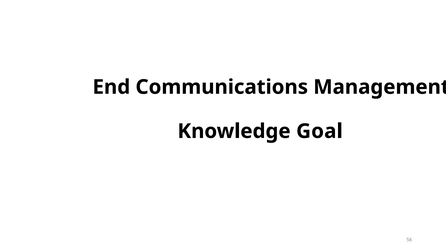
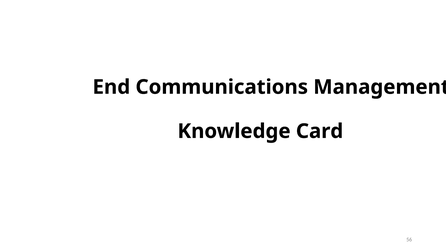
Goal: Goal -> Card
